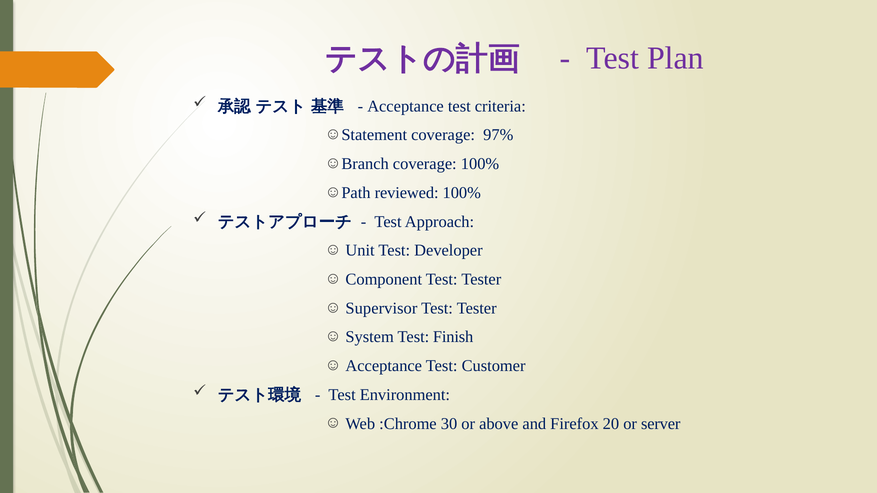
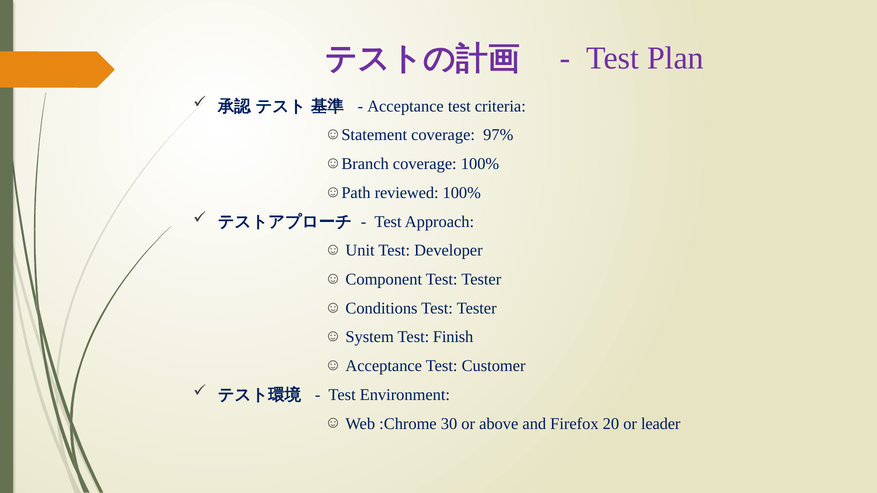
Supervisor: Supervisor -> Conditions
server: server -> leader
